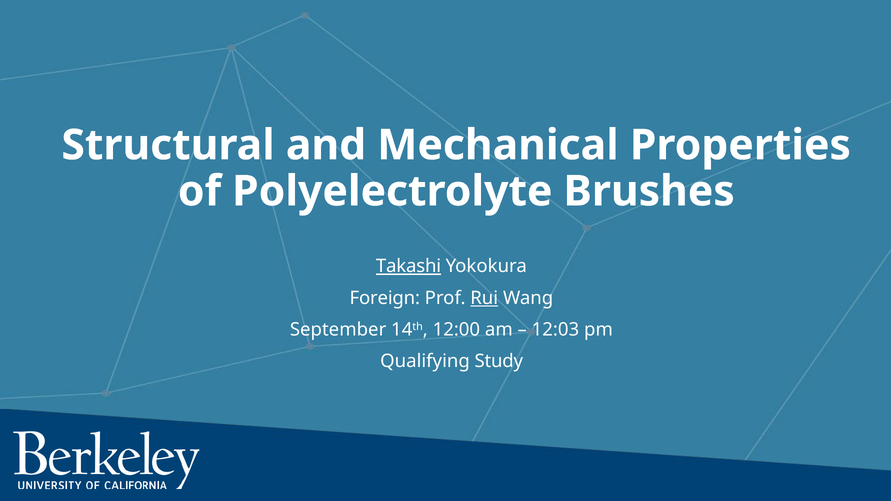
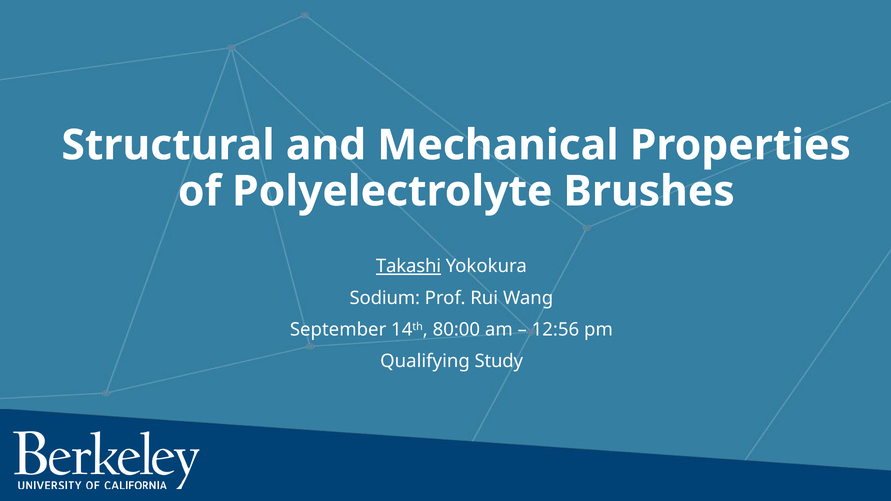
Foreign: Foreign -> Sodium
Rui underline: present -> none
12:00: 12:00 -> 80:00
12:03: 12:03 -> 12:56
